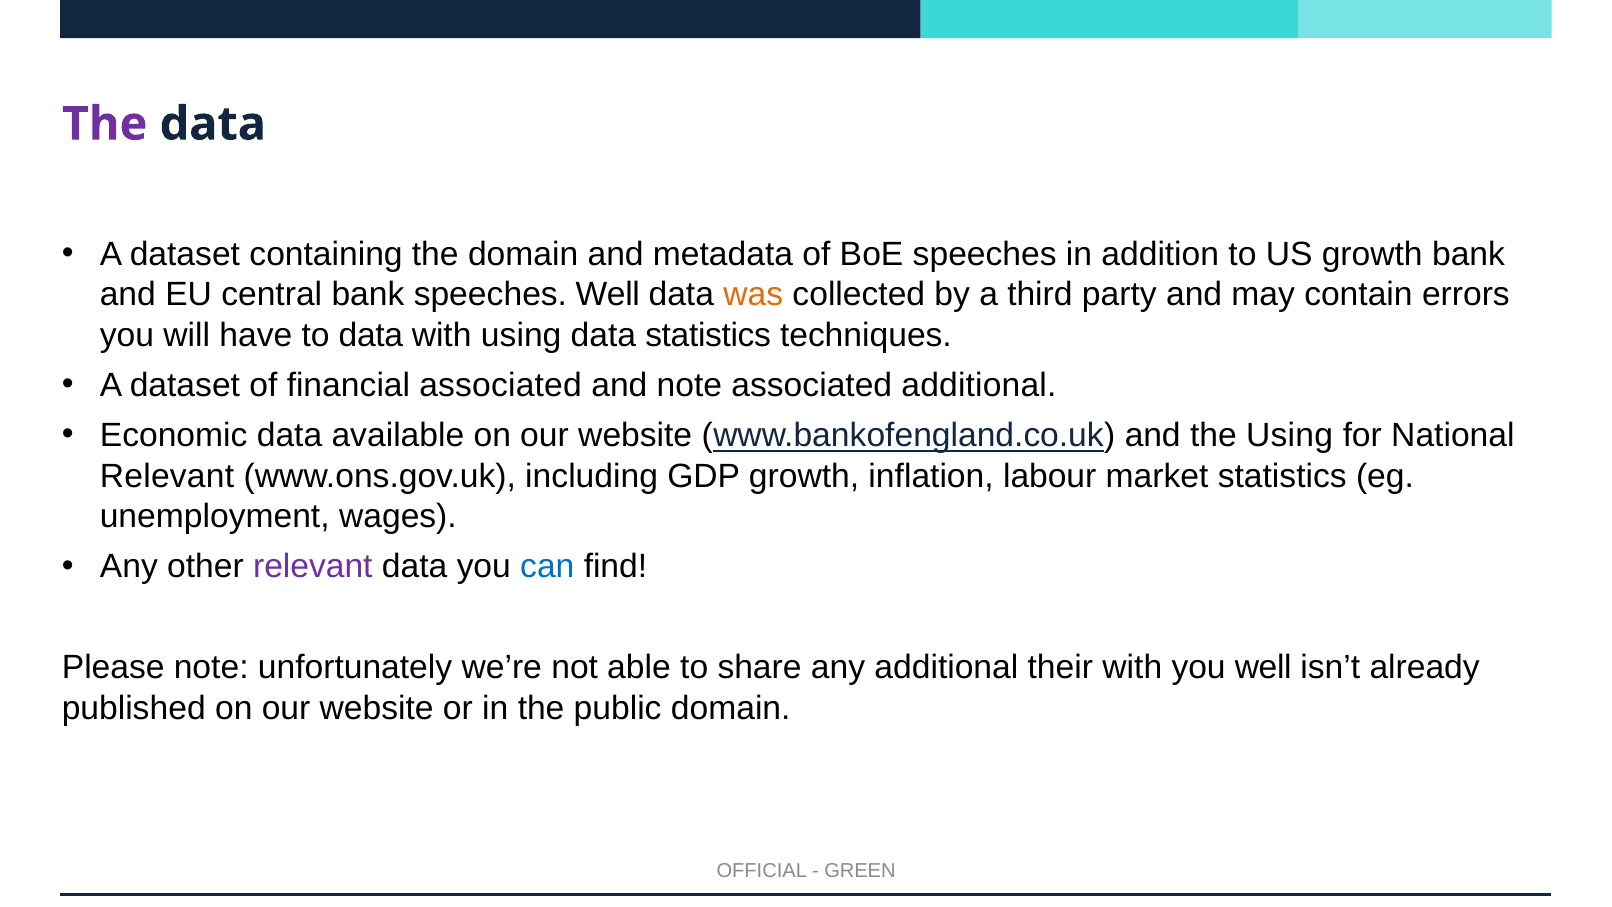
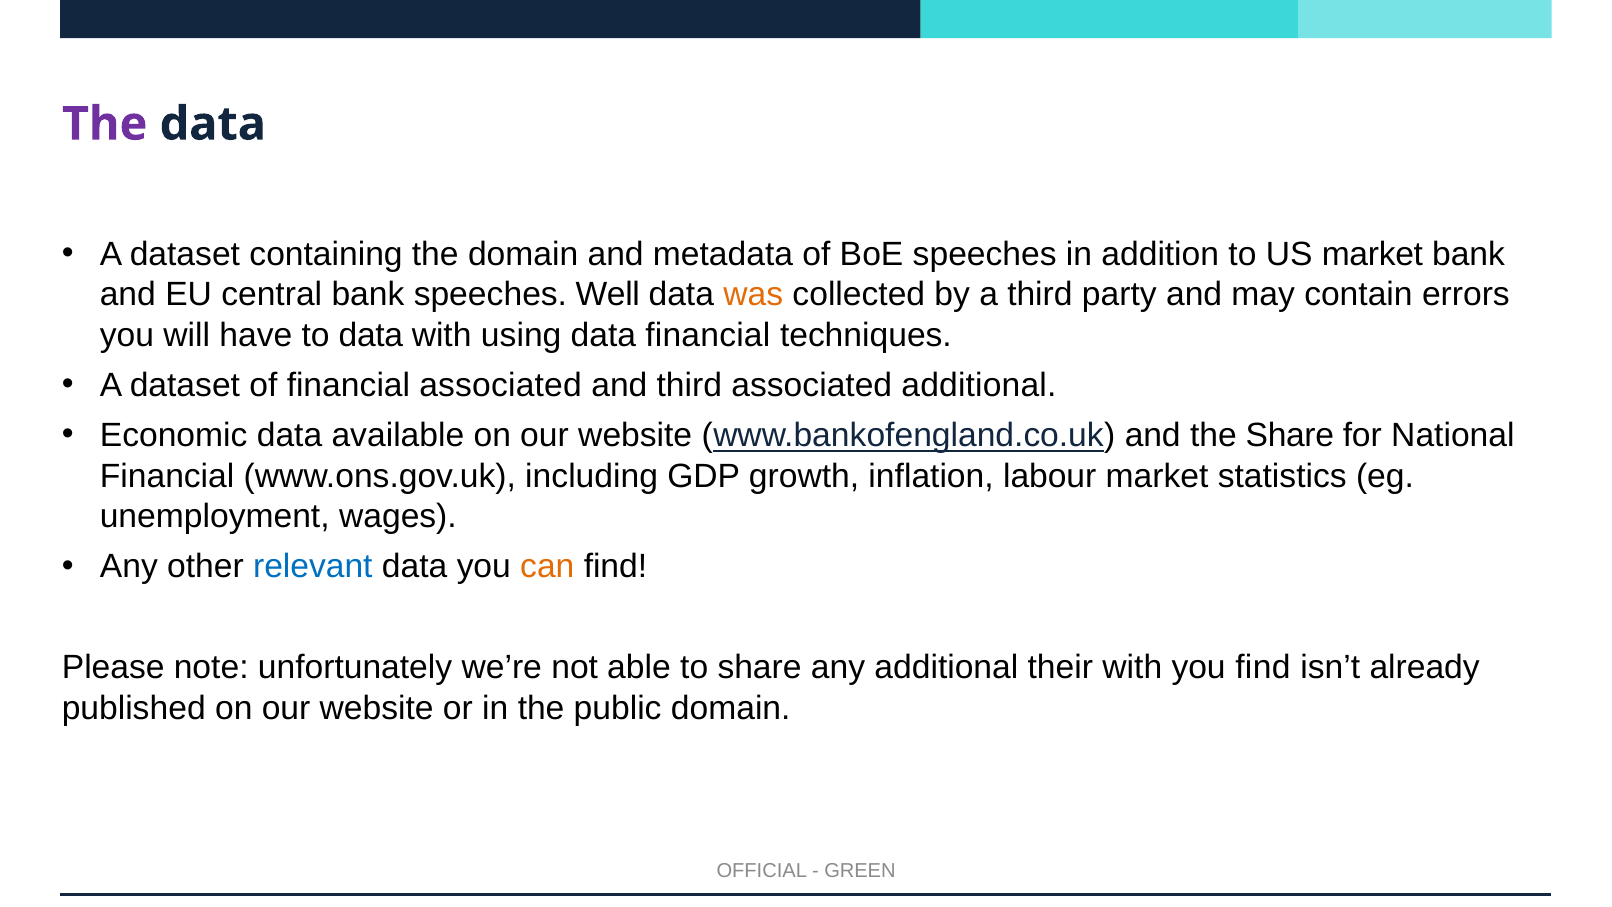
US growth: growth -> market
data statistics: statistics -> financial
and note: note -> third
the Using: Using -> Share
Relevant at (167, 476): Relevant -> Financial
relevant at (313, 567) colour: purple -> blue
can colour: blue -> orange
you well: well -> find
